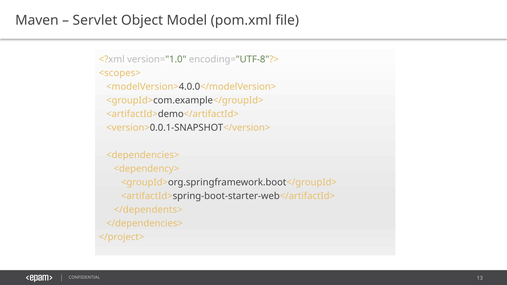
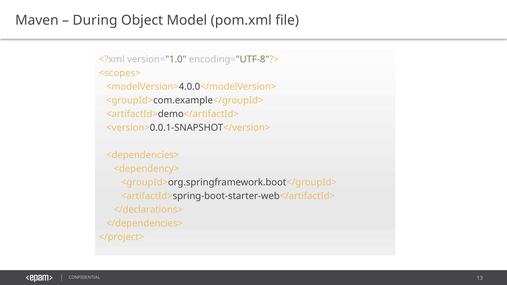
Servlet: Servlet -> During
</dependents>: </dependents> -> </declarations>
